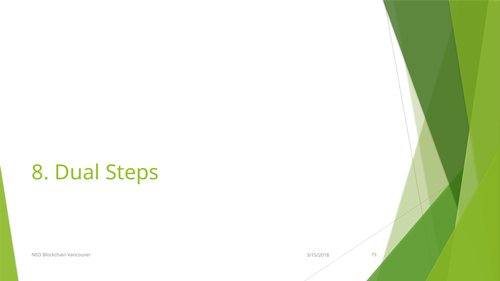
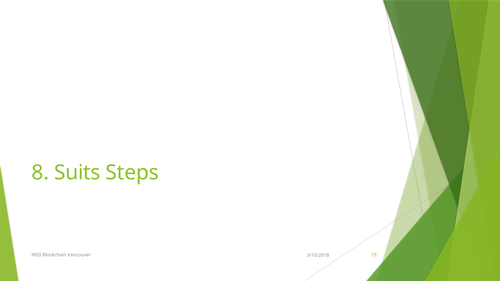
Dual: Dual -> Suits
